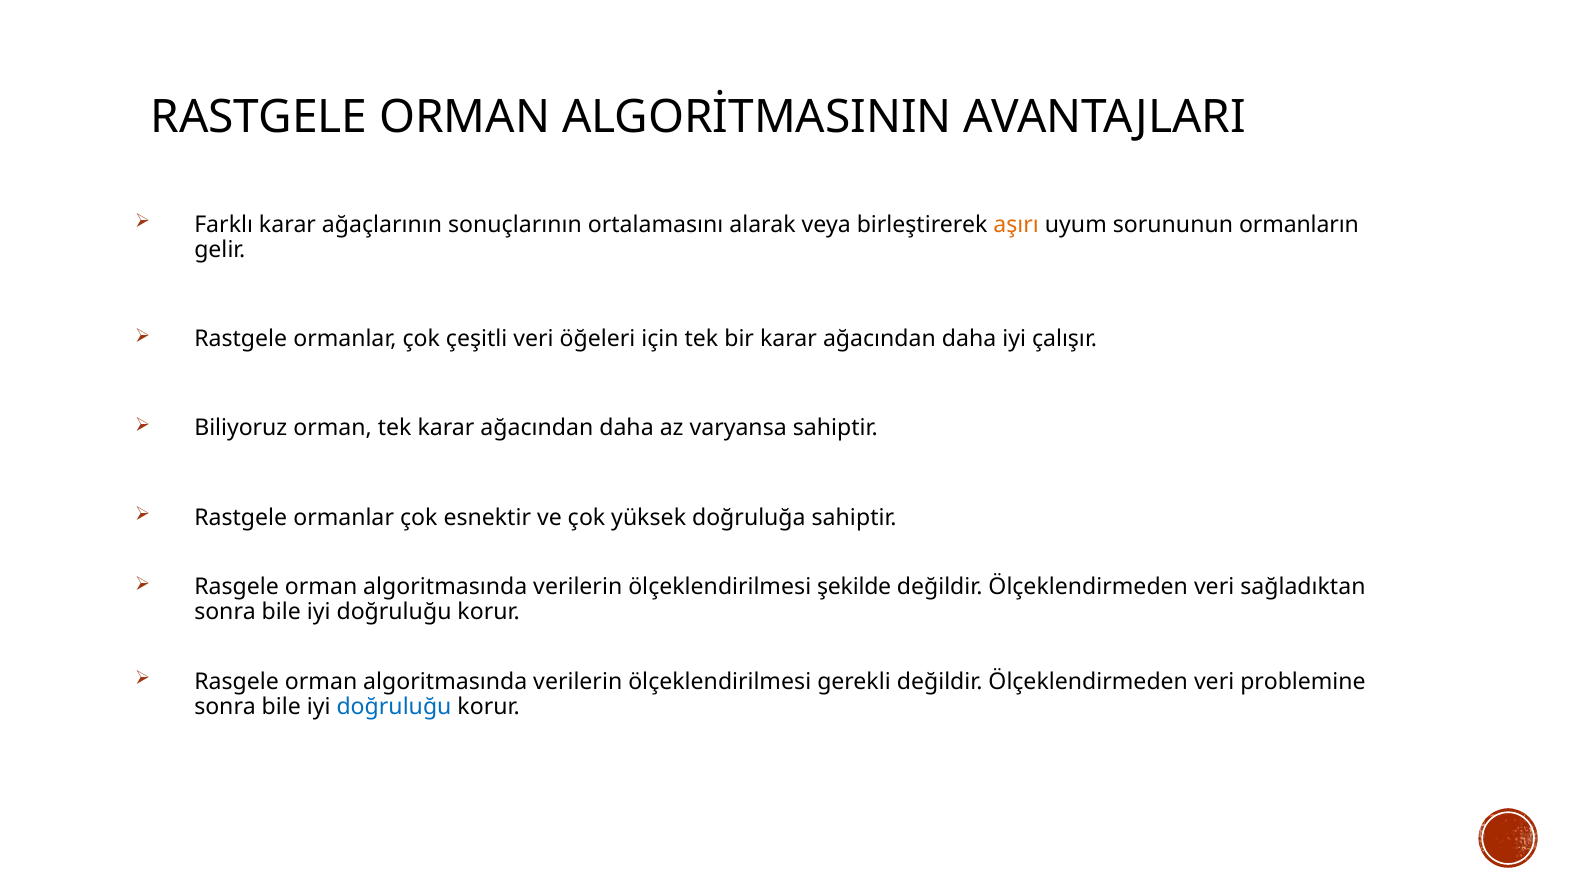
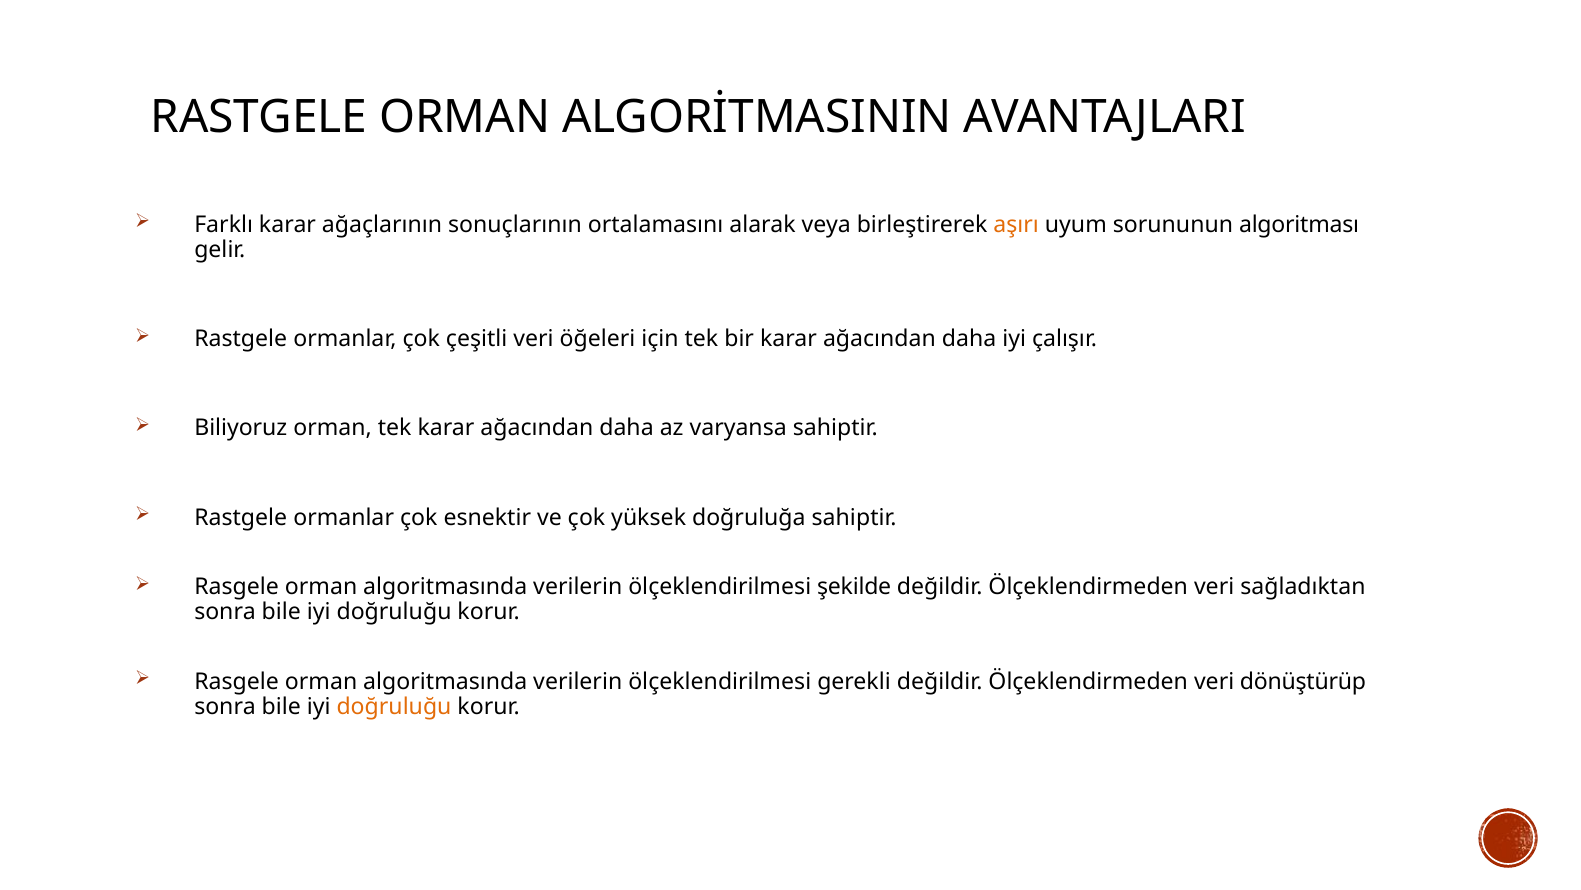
ormanların: ormanların -> algoritması
problemine: problemine -> dönüştürüp
doğruluğu at (394, 706) colour: blue -> orange
